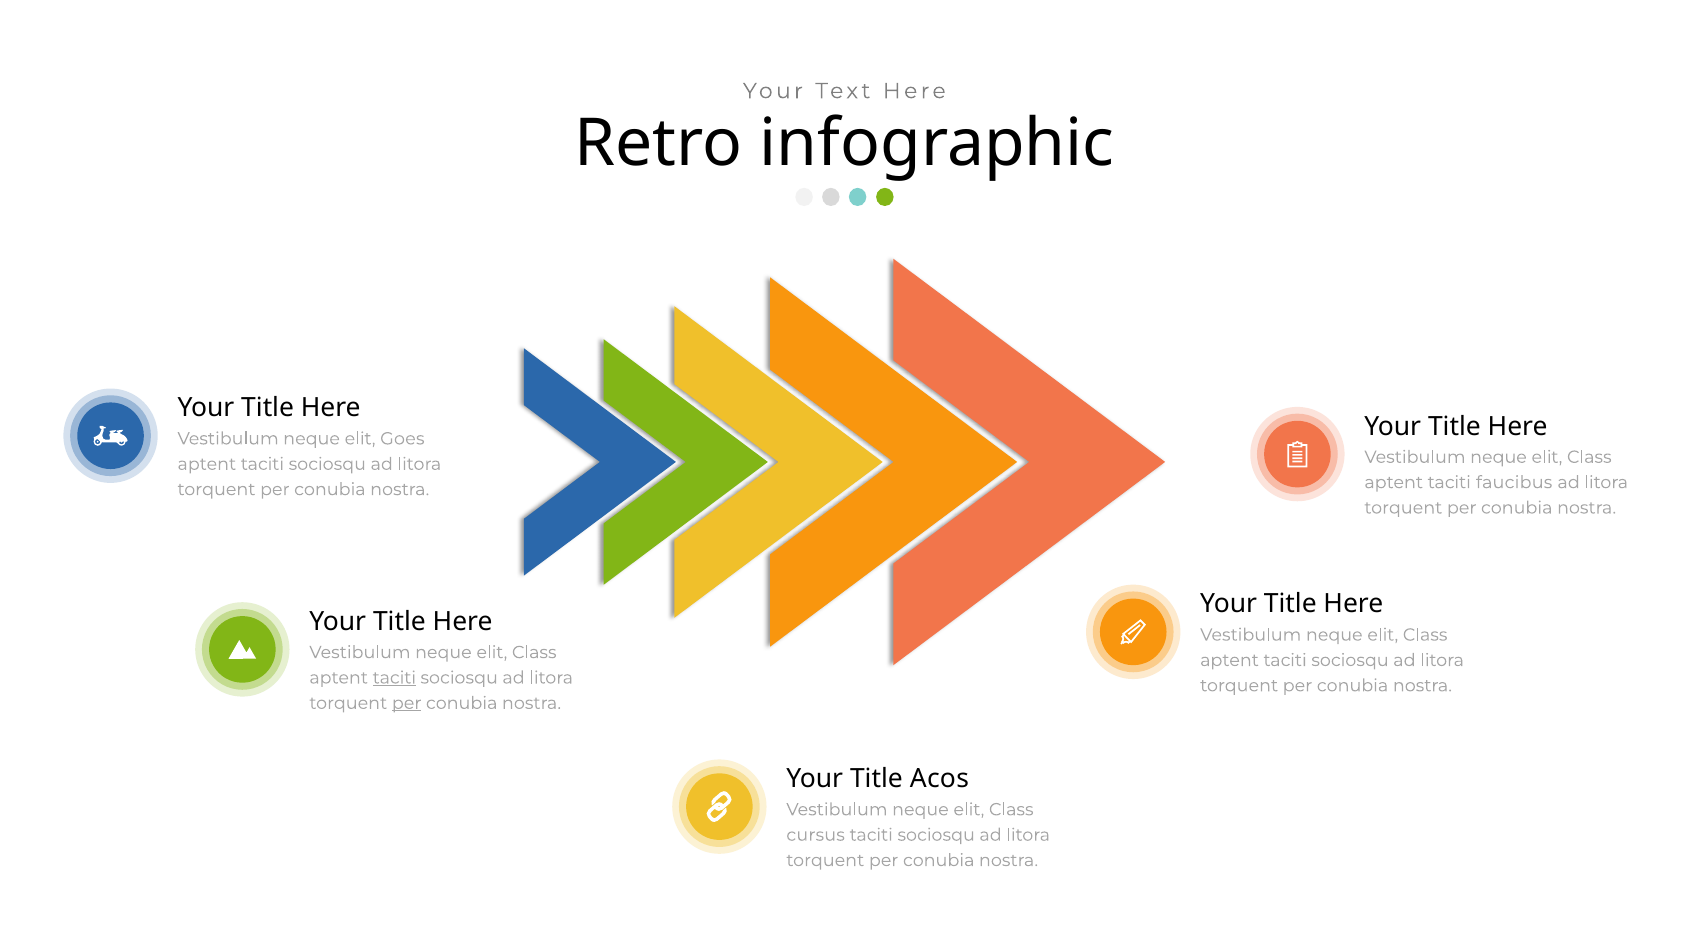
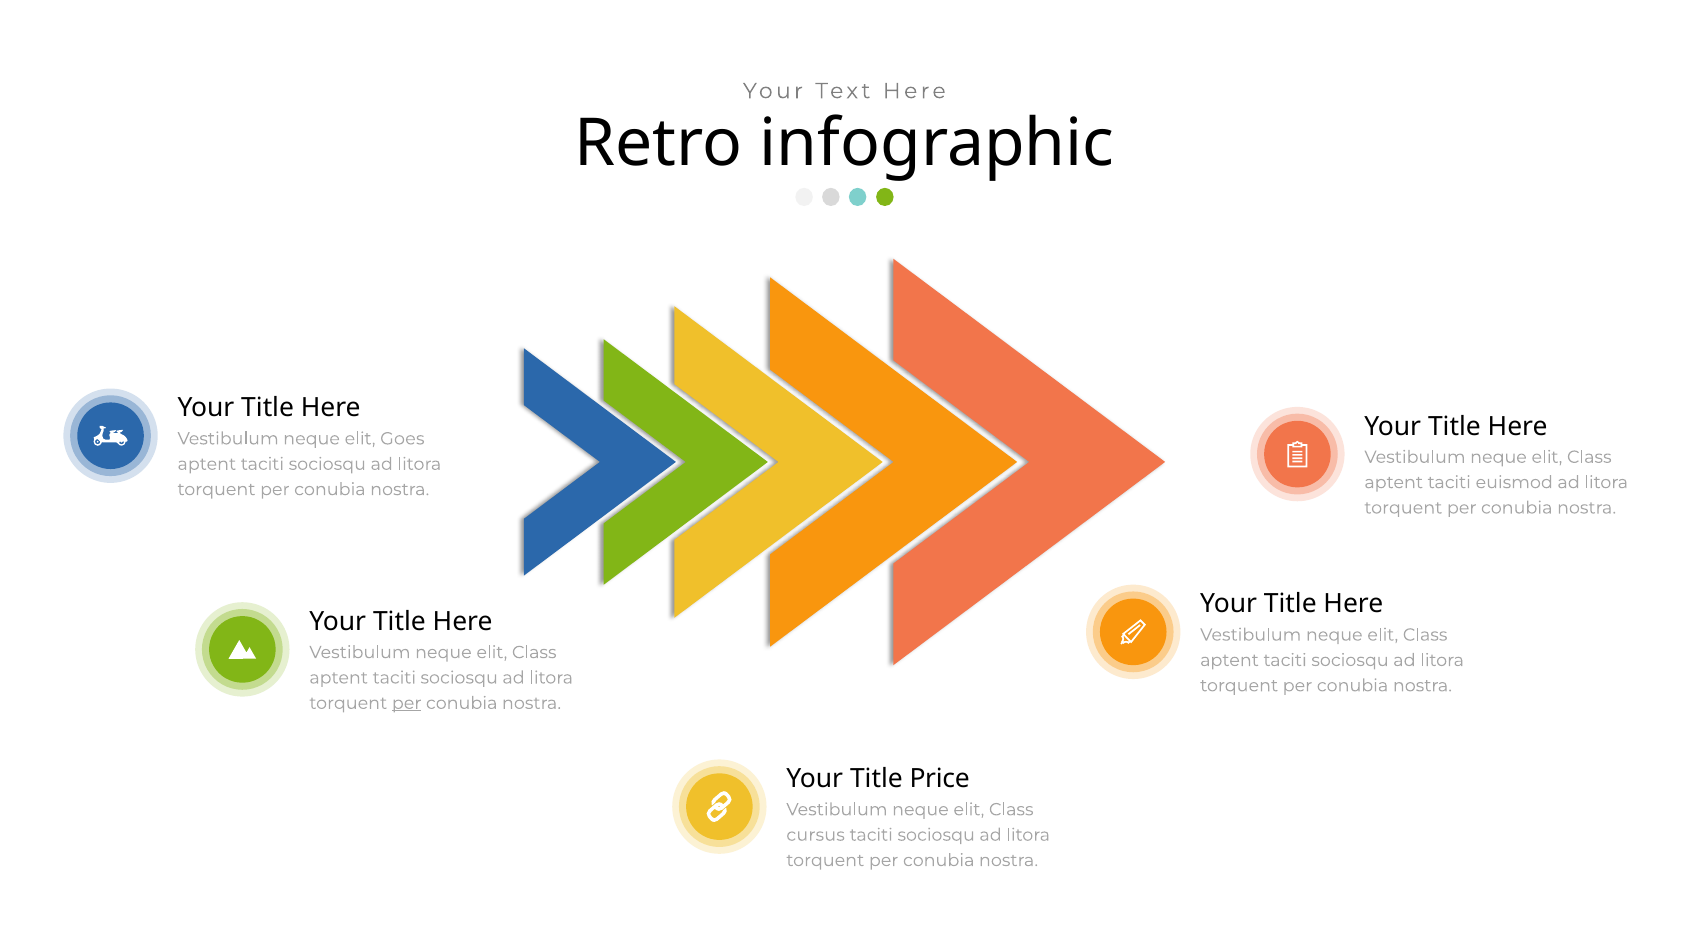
faucibus: faucibus -> euismod
taciti at (394, 677) underline: present -> none
Acos: Acos -> Price
